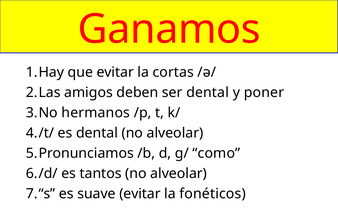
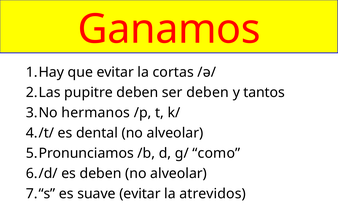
amigos: amigos -> pupitre
ser dental: dental -> deben
poner: poner -> tantos
es tantos: tantos -> deben
fonéticos: fonéticos -> atrevidos
